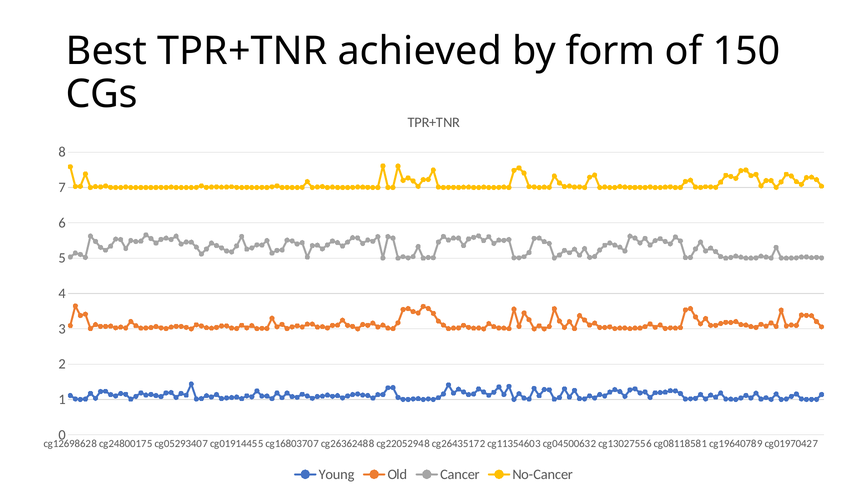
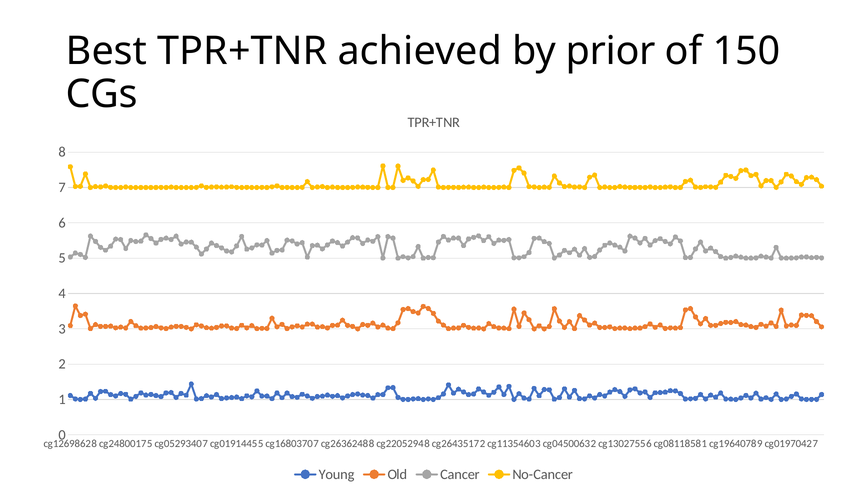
form: form -> prior
